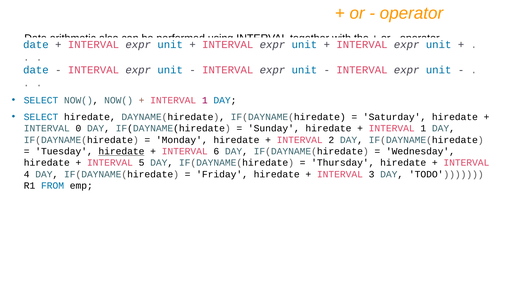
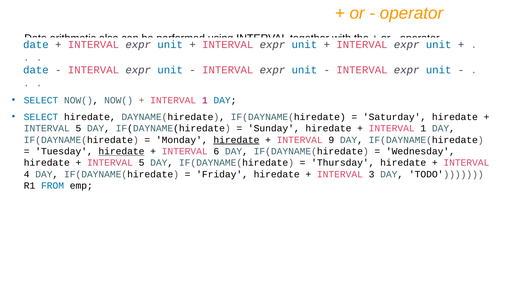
0 at (78, 129): 0 -> 5
hiredate at (236, 140) underline: none -> present
2: 2 -> 9
